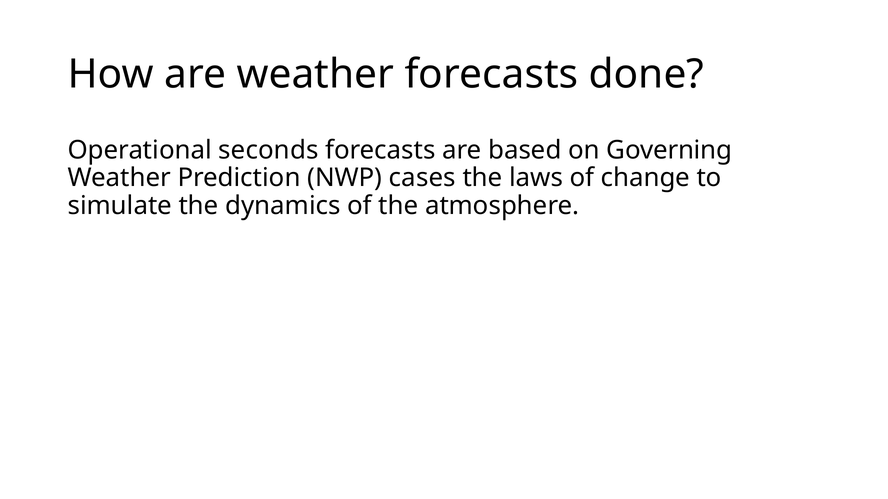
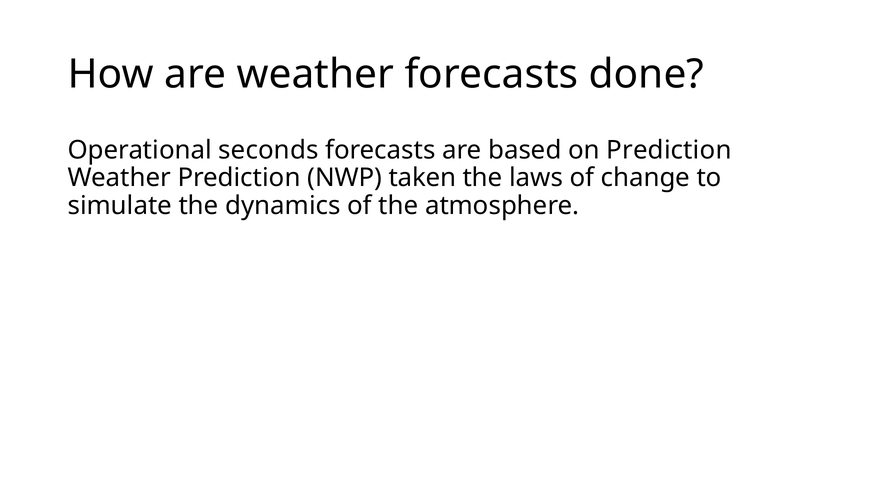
on Governing: Governing -> Prediction
cases: cases -> taken
